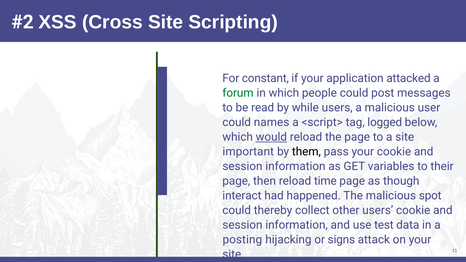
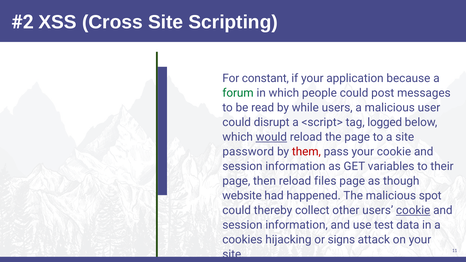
attacked: attacked -> because
names: names -> disrupt
important: important -> password
them colour: black -> red
time: time -> files
interact: interact -> website
cookie at (413, 211) underline: none -> present
posting: posting -> cookies
